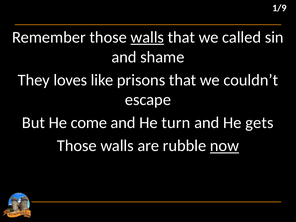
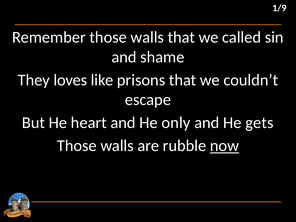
walls at (147, 37) underline: present -> none
come: come -> heart
turn: turn -> only
